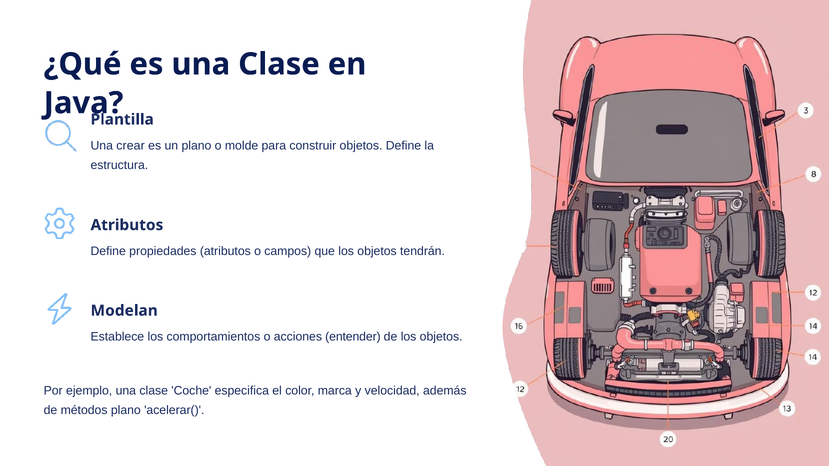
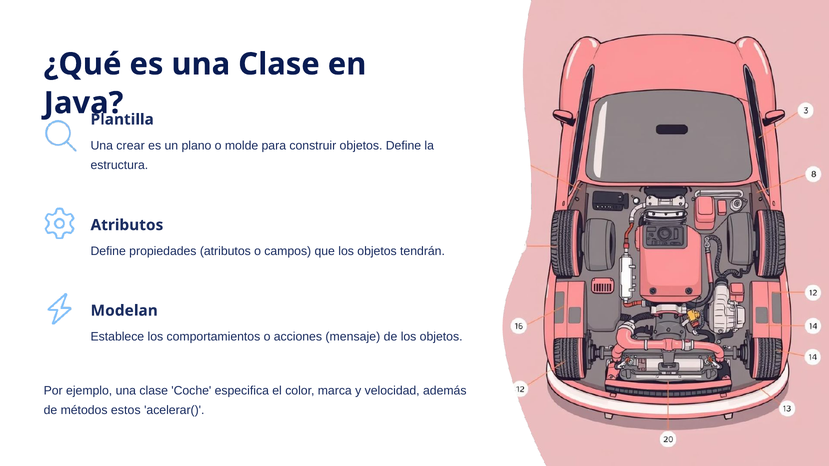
entender: entender -> mensaje
métodos plano: plano -> estos
